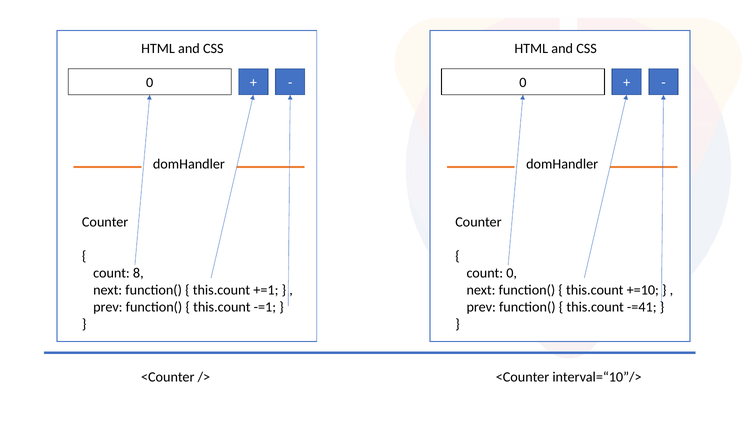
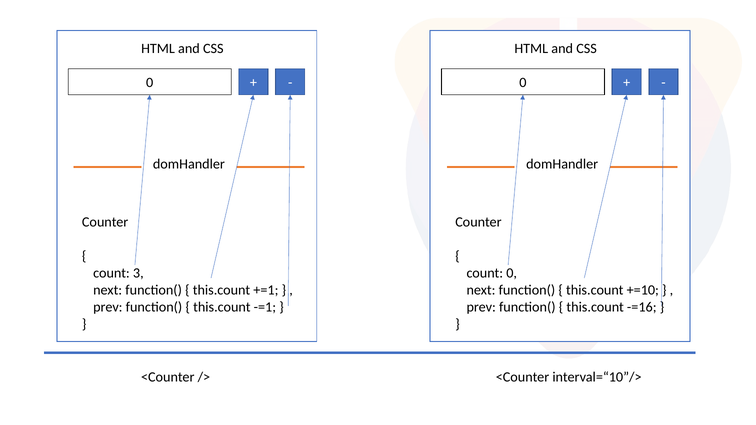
8: 8 -> 3
-=41: -=41 -> -=16
